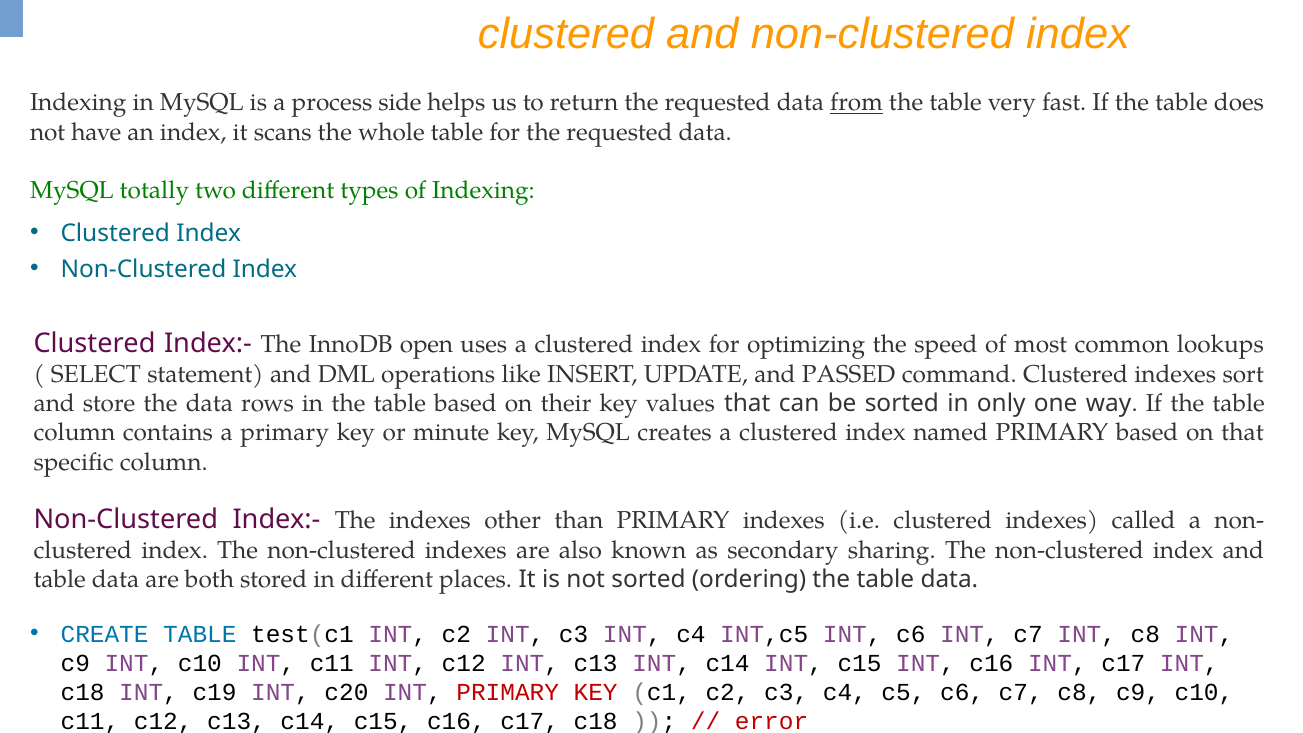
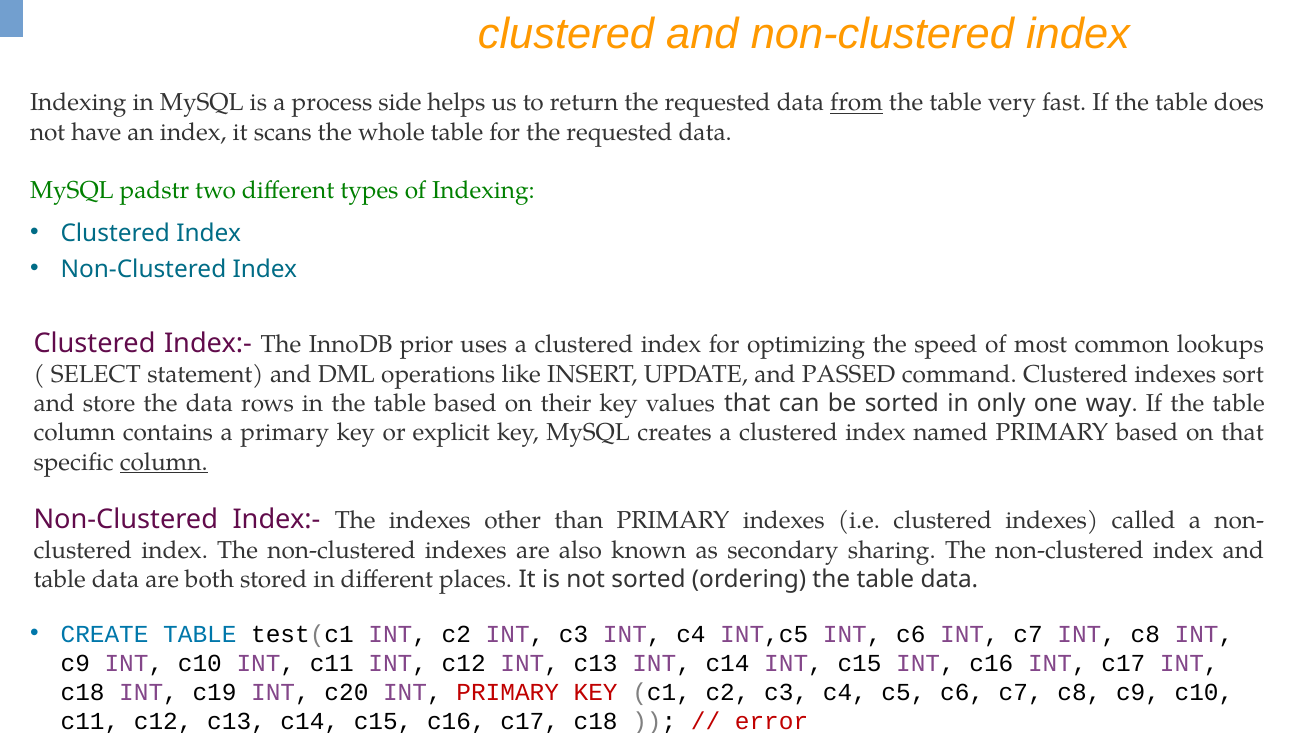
totally: totally -> padstr
open: open -> prior
minute: minute -> explicit
column at (164, 462) underline: none -> present
